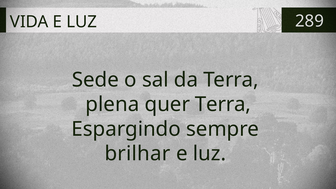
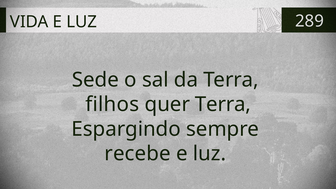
plena: plena -> filhos
brilhar: brilhar -> recebe
